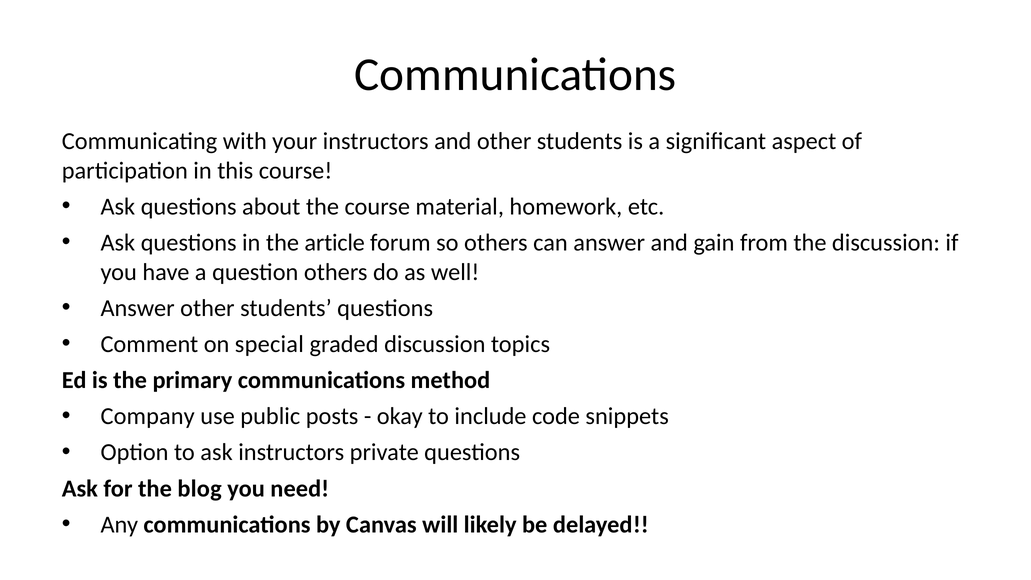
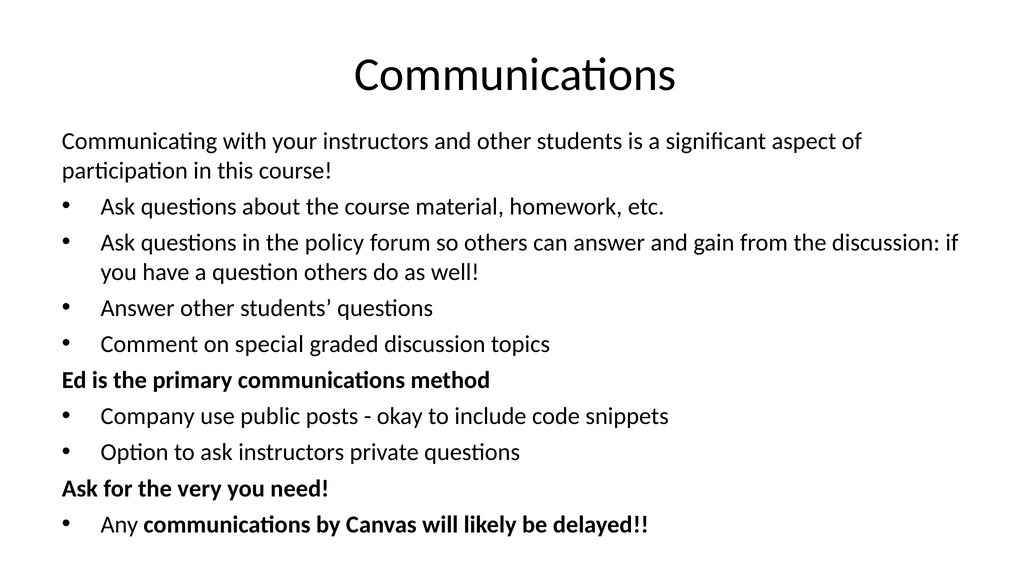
article: article -> policy
blog: blog -> very
